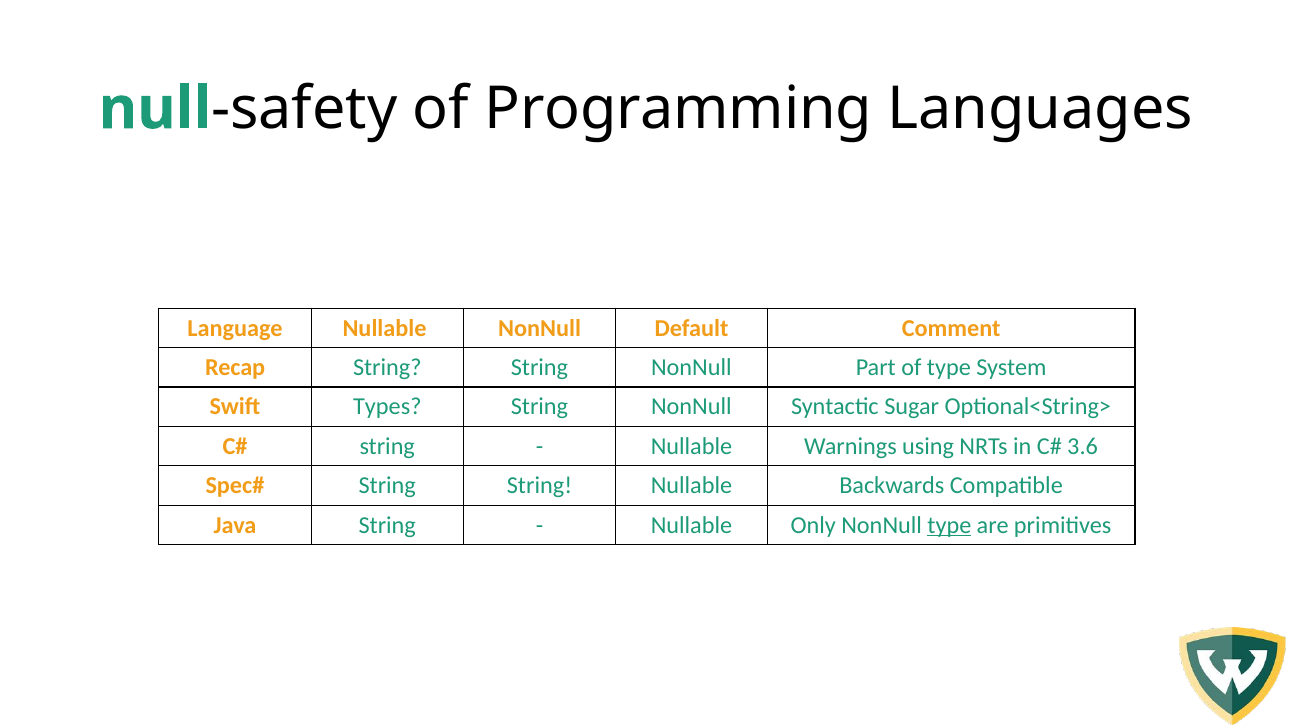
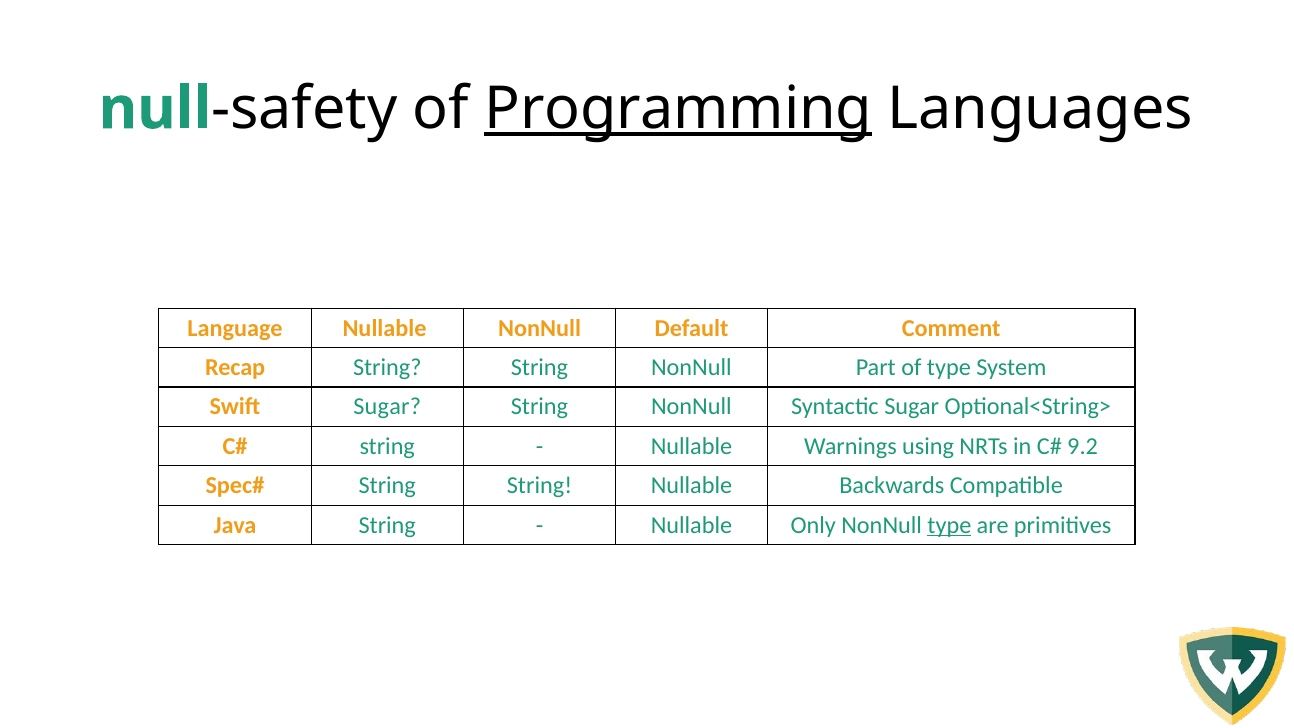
Programming underline: none -> present
Swift Types: Types -> Sugar
3.6: 3.6 -> 9.2
